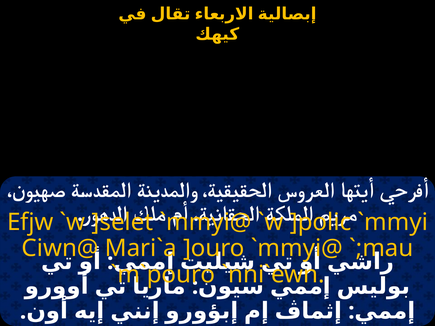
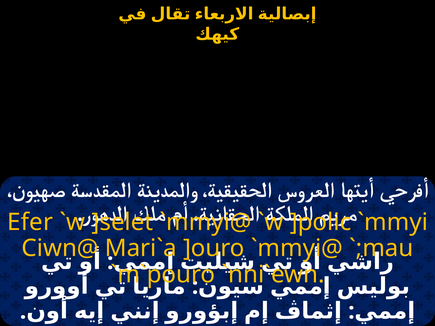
Efjw: Efjw -> Efer
